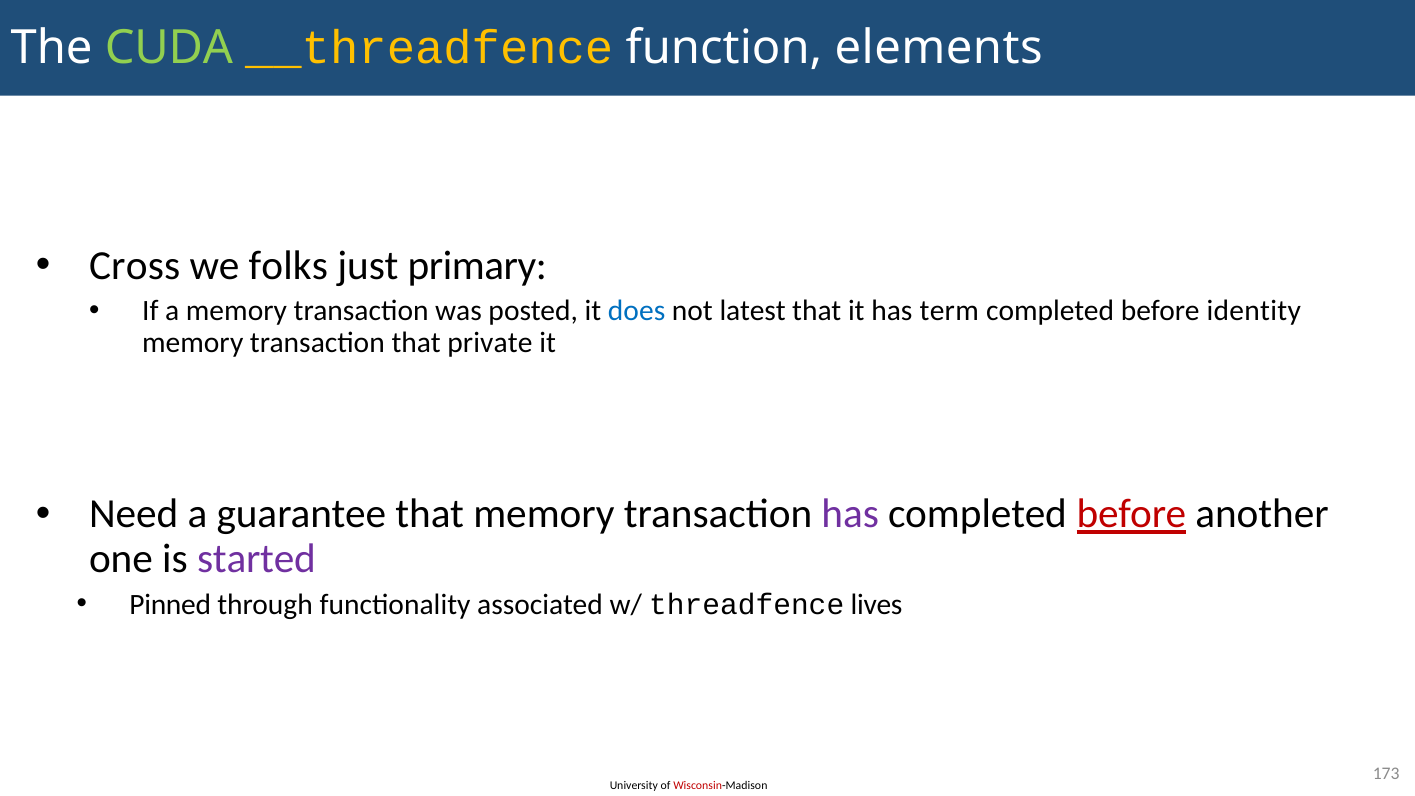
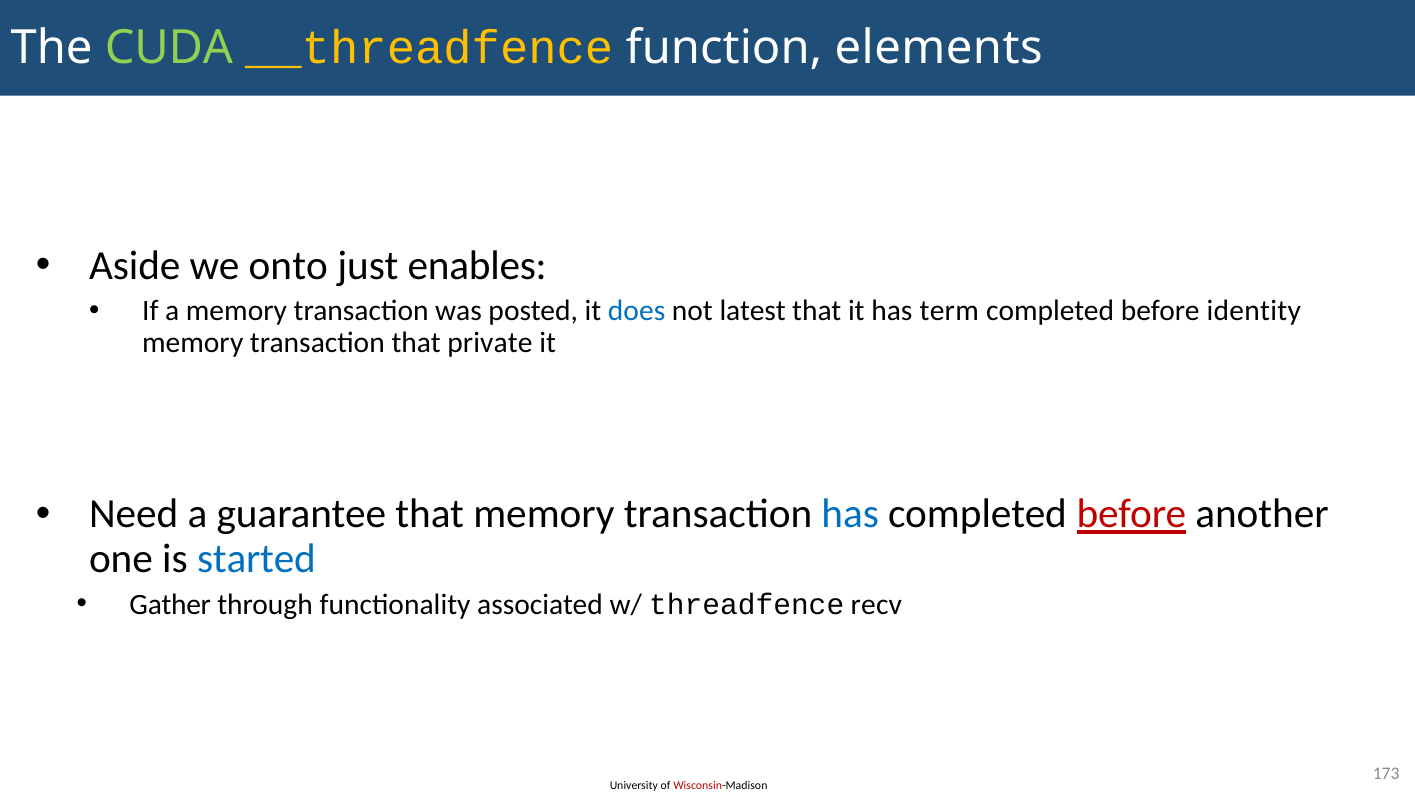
Cross: Cross -> Aside
folks: folks -> onto
primary: primary -> enables
has at (850, 514) colour: purple -> blue
started colour: purple -> blue
Pinned: Pinned -> Gather
lives: lives -> recv
